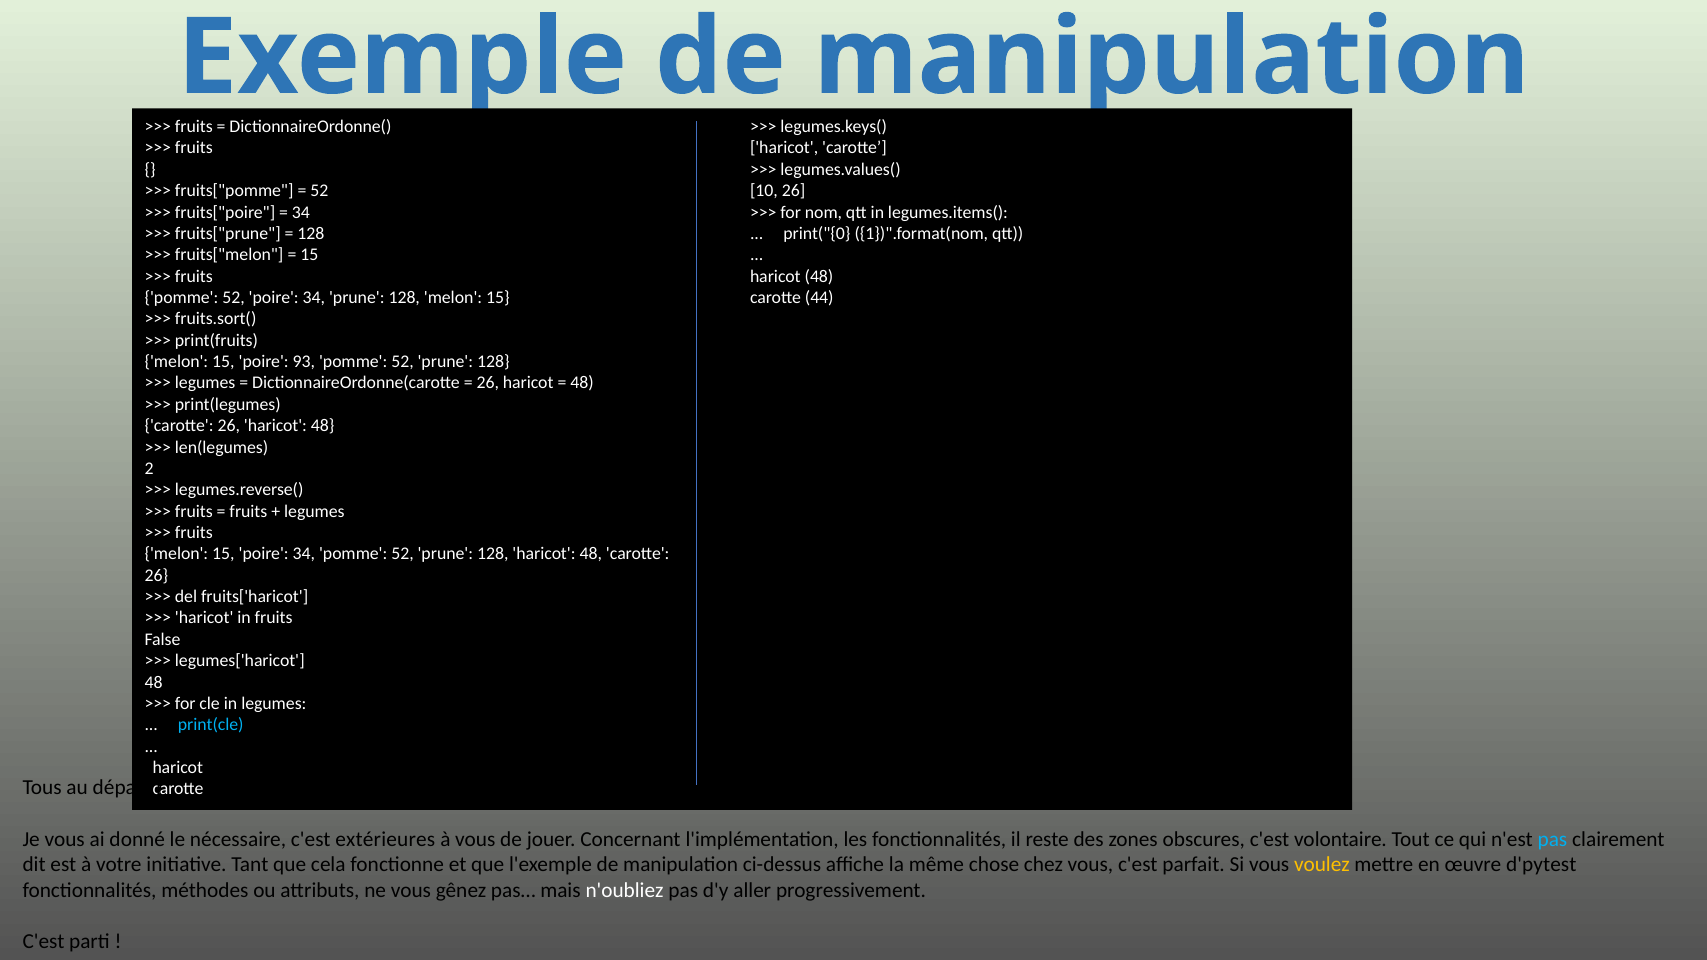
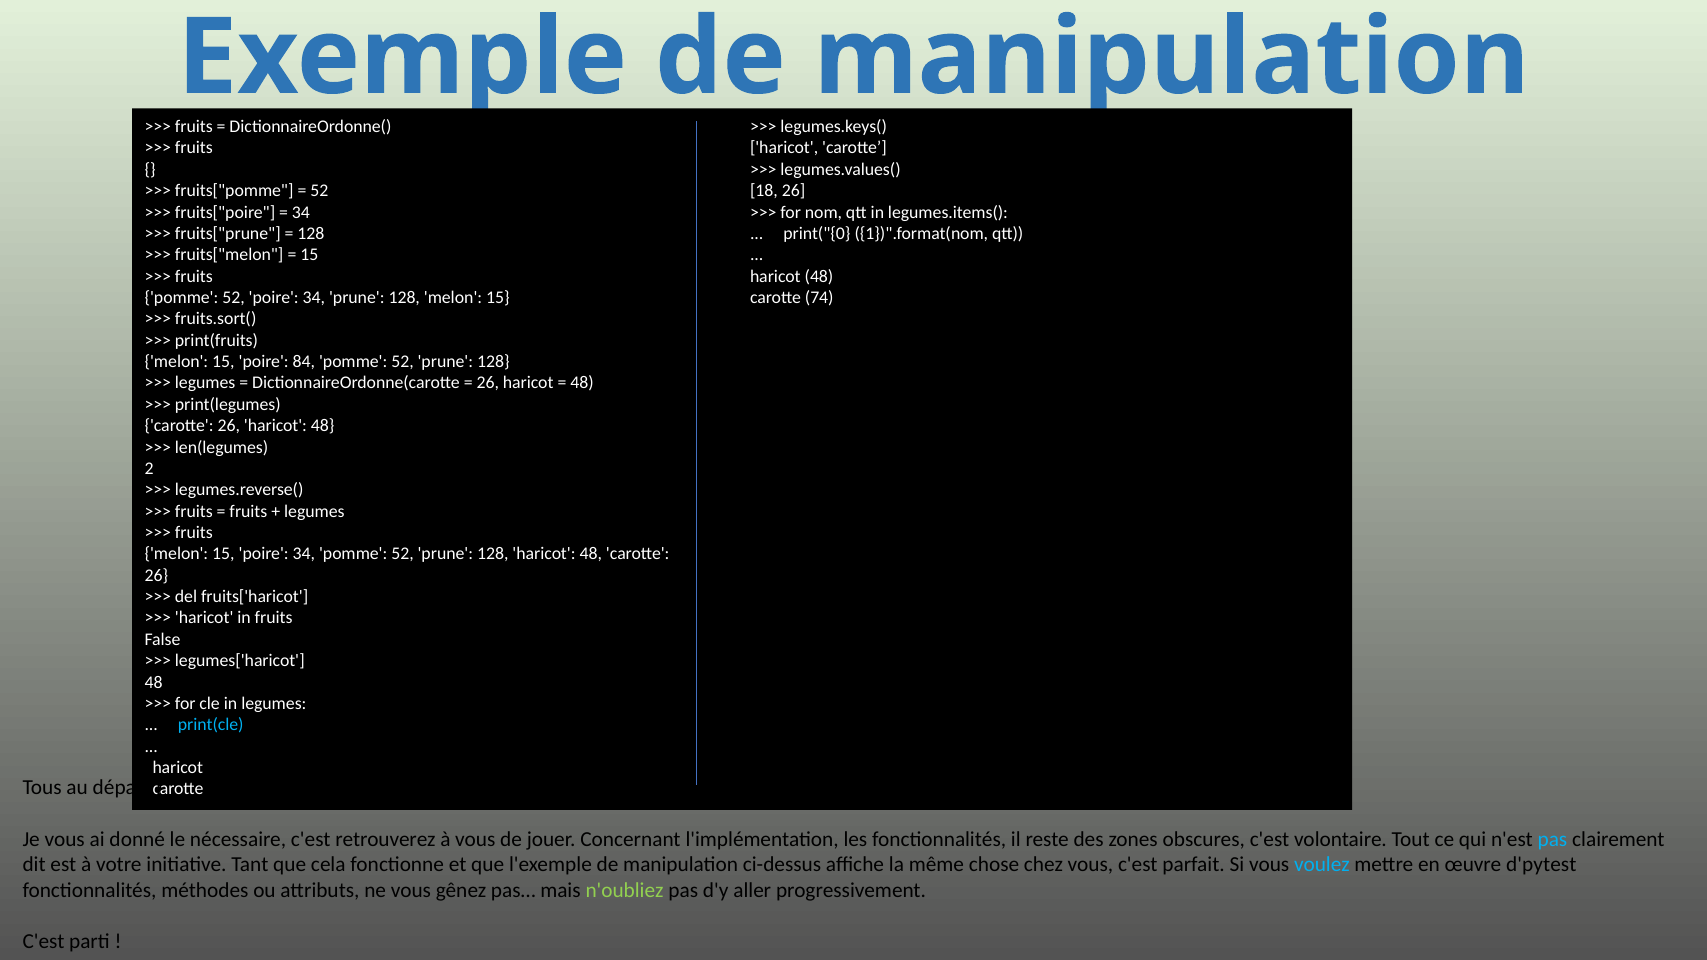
10: 10 -> 18
44: 44 -> 74
93: 93 -> 84
extérieures: extérieures -> retrouverez
voulez colour: yellow -> light blue
n'oubliez colour: white -> light green
